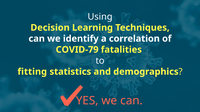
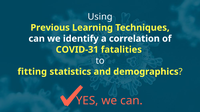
Decision: Decision -> Previous
COVID-79: COVID-79 -> COVID-31
